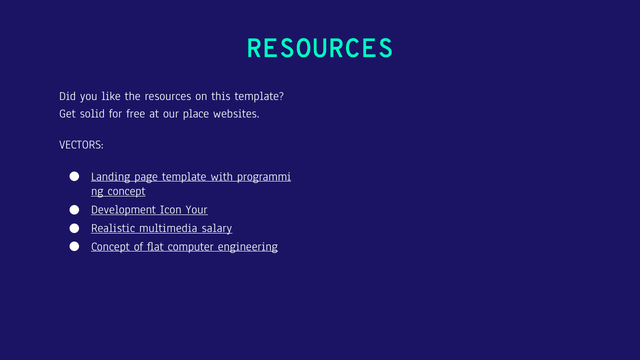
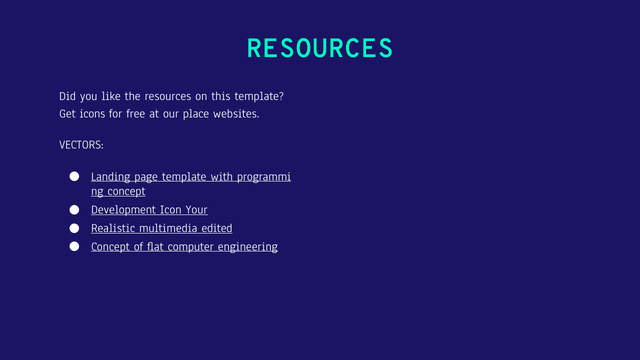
solid: solid -> icons
salary: salary -> edited
